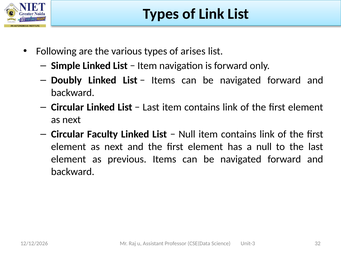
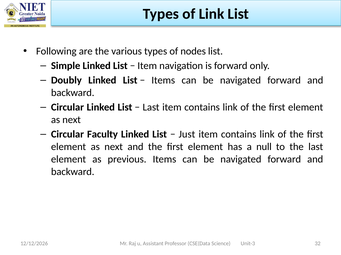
arises: arises -> nodes
Null at (187, 135): Null -> Just
